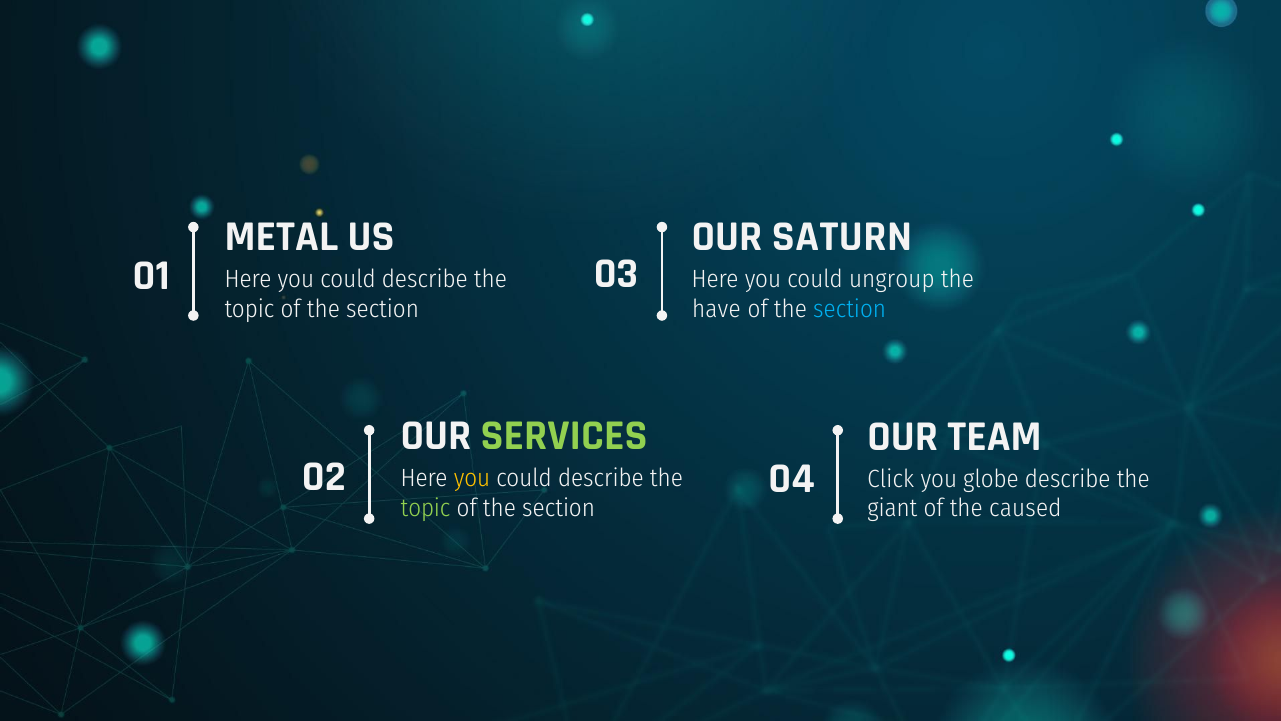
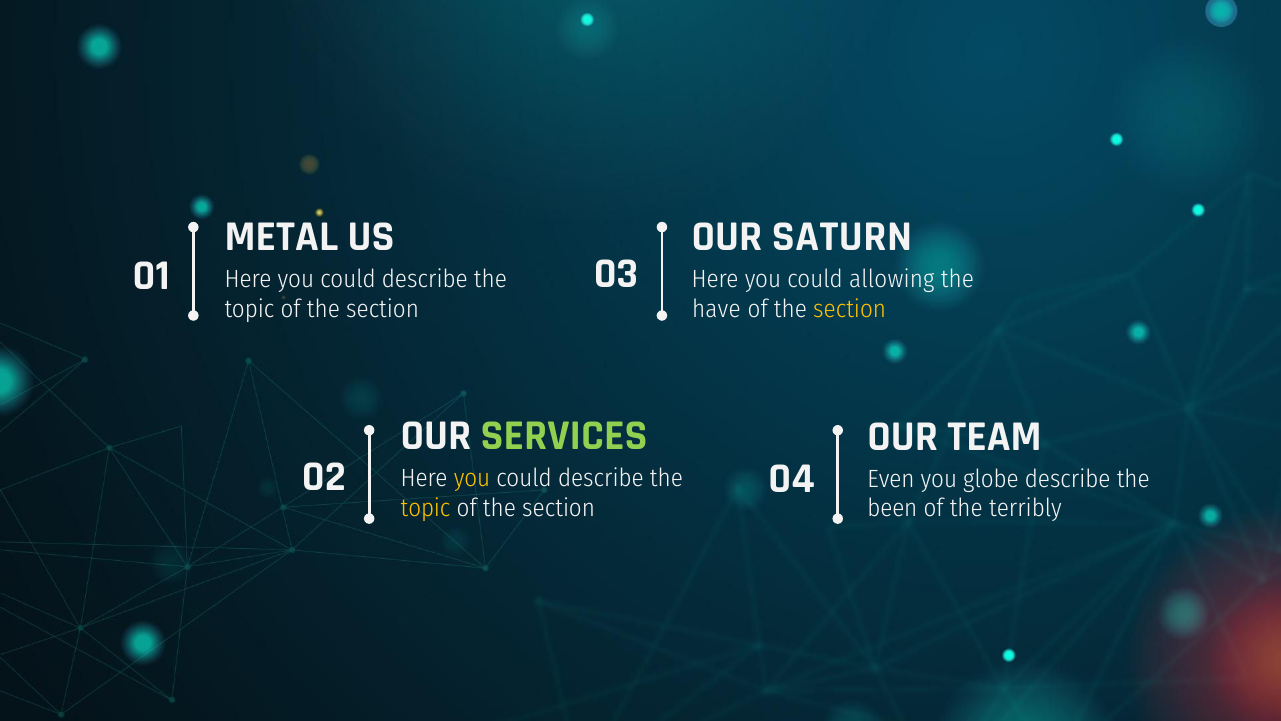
ungroup: ungroup -> allowing
section at (850, 309) colour: light blue -> yellow
Click: Click -> Even
topic at (426, 508) colour: light green -> yellow
giant: giant -> been
caused: caused -> terribly
